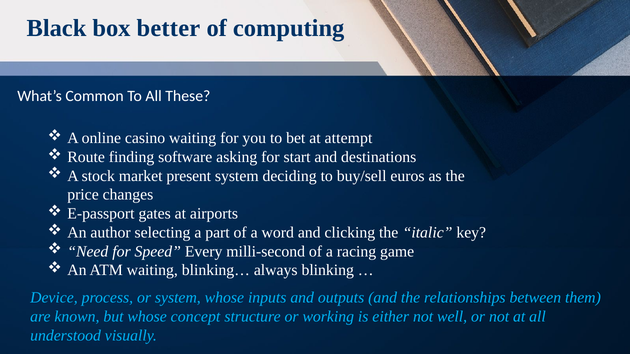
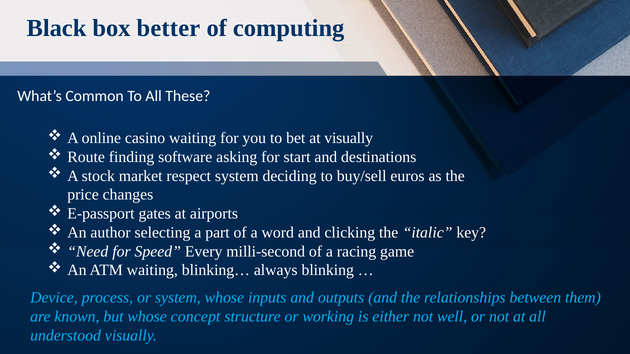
at attempt: attempt -> visually
present: present -> respect
